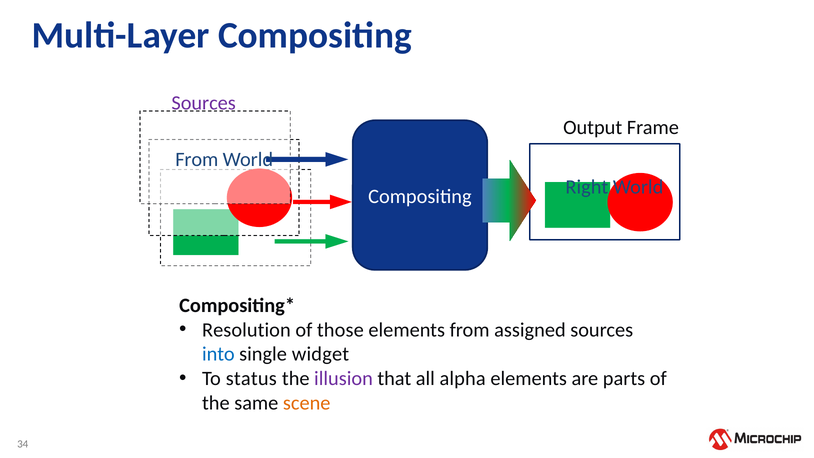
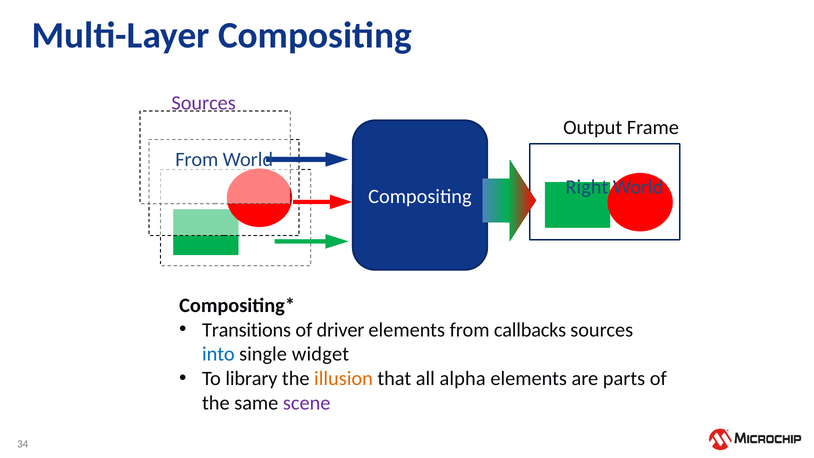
Resolution: Resolution -> Transitions
those: those -> driver
assigned: assigned -> callbacks
status: status -> library
illusion colour: purple -> orange
scene colour: orange -> purple
